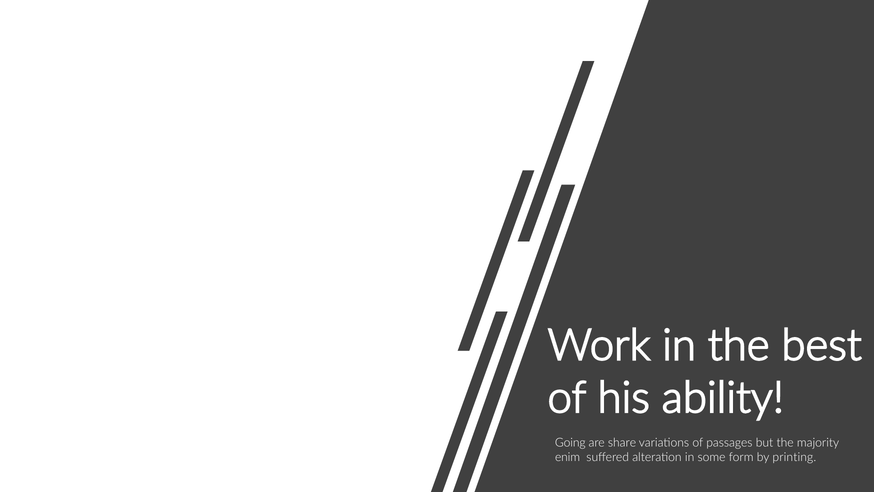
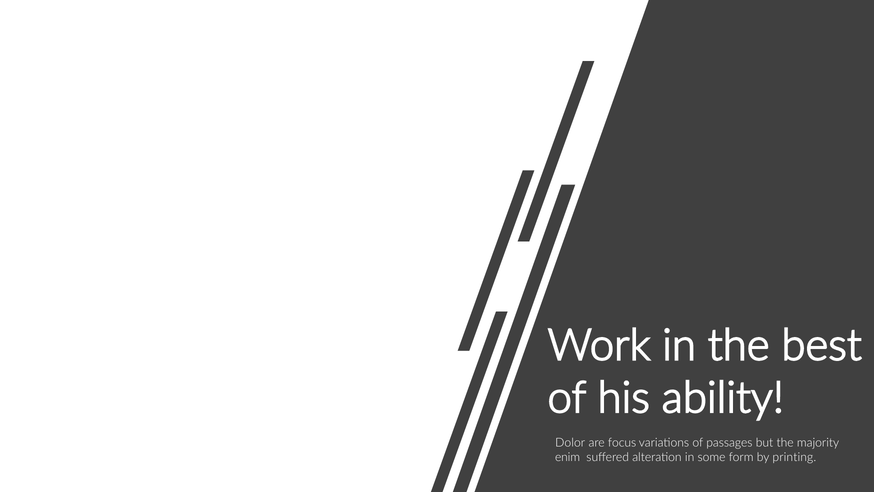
Going: Going -> Dolor
share: share -> focus
